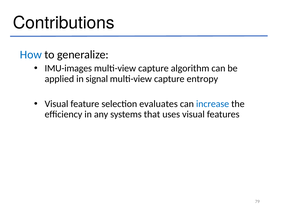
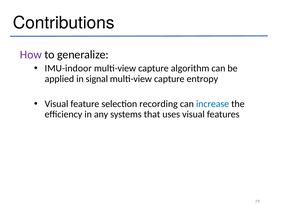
How colour: blue -> purple
IMU-images: IMU-images -> IMU-indoor
evaluates: evaluates -> recording
